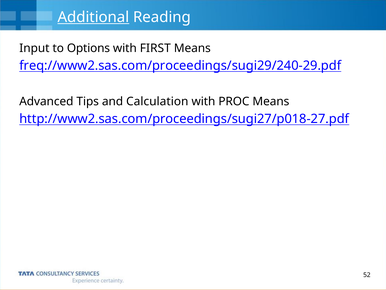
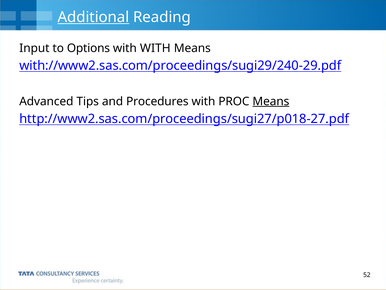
with FIRST: FIRST -> WITH
freq://www2.sas.com/proceedings/sugi29/240-29.pdf: freq://www2.sas.com/proceedings/sugi29/240-29.pdf -> with://www2.sas.com/proceedings/sugi29/240-29.pdf
Calculation: Calculation -> Procedures
Means at (271, 101) underline: none -> present
